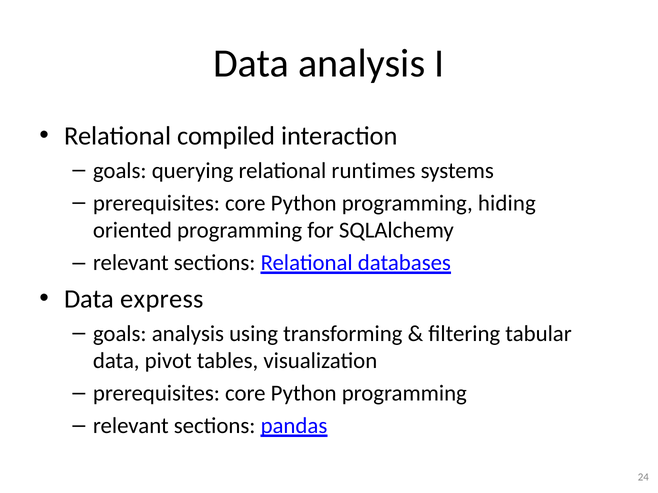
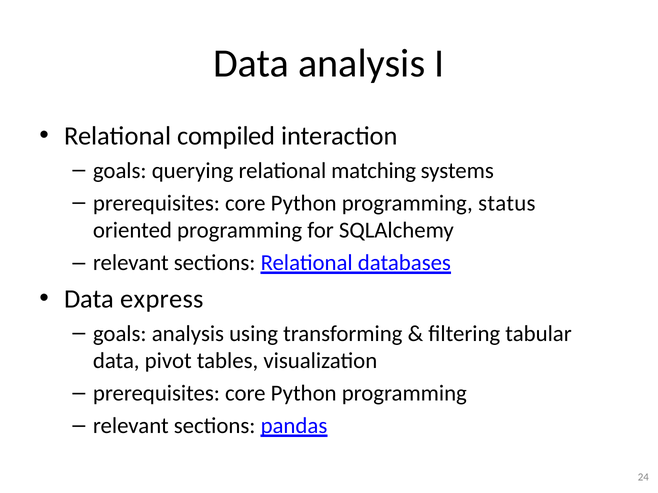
runtimes: runtimes -> matching
hiding: hiding -> status
